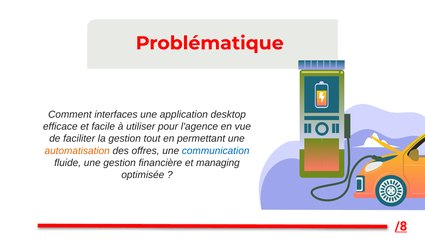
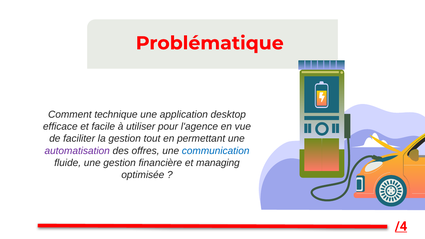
interfaces: interfaces -> technique
automatisation colour: orange -> purple
/8: /8 -> /4
